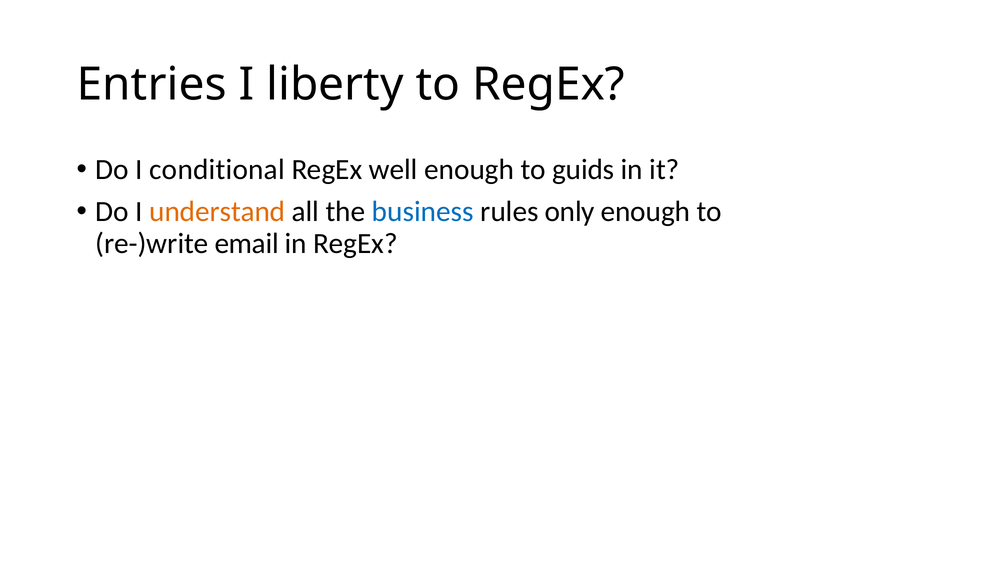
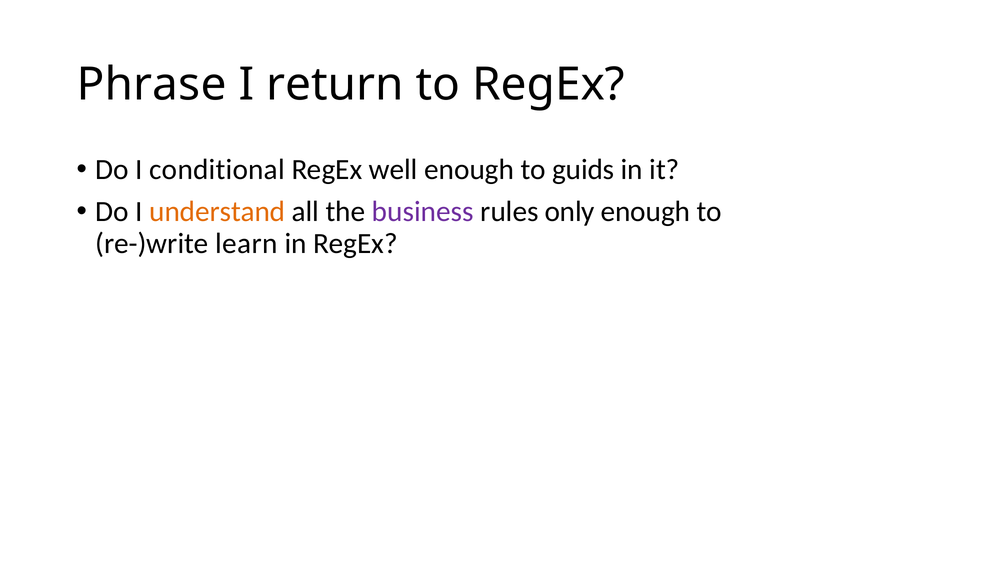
Entries: Entries -> Phrase
liberty: liberty -> return
business colour: blue -> purple
email: email -> learn
